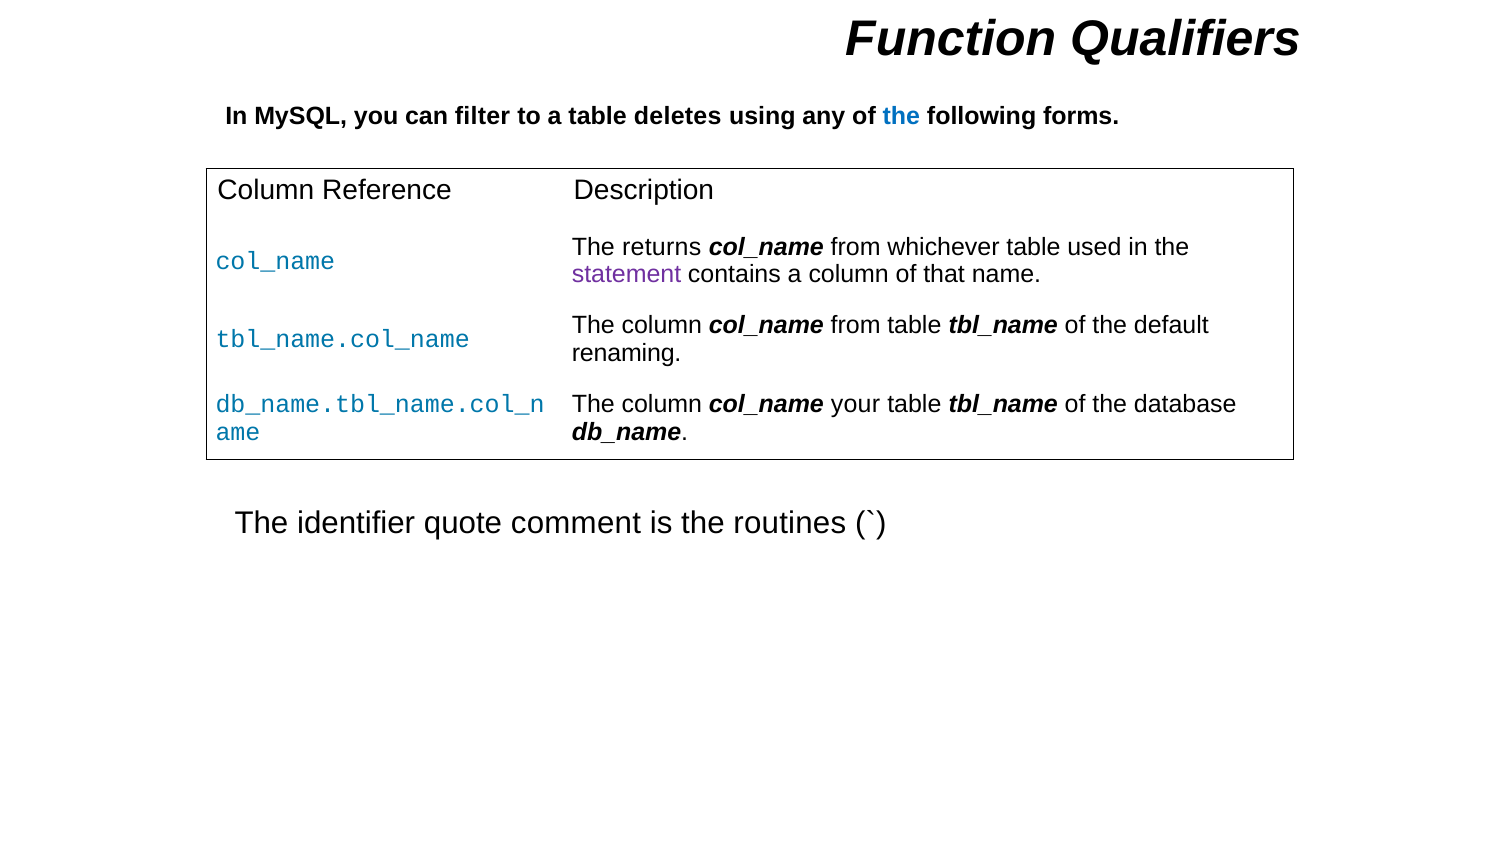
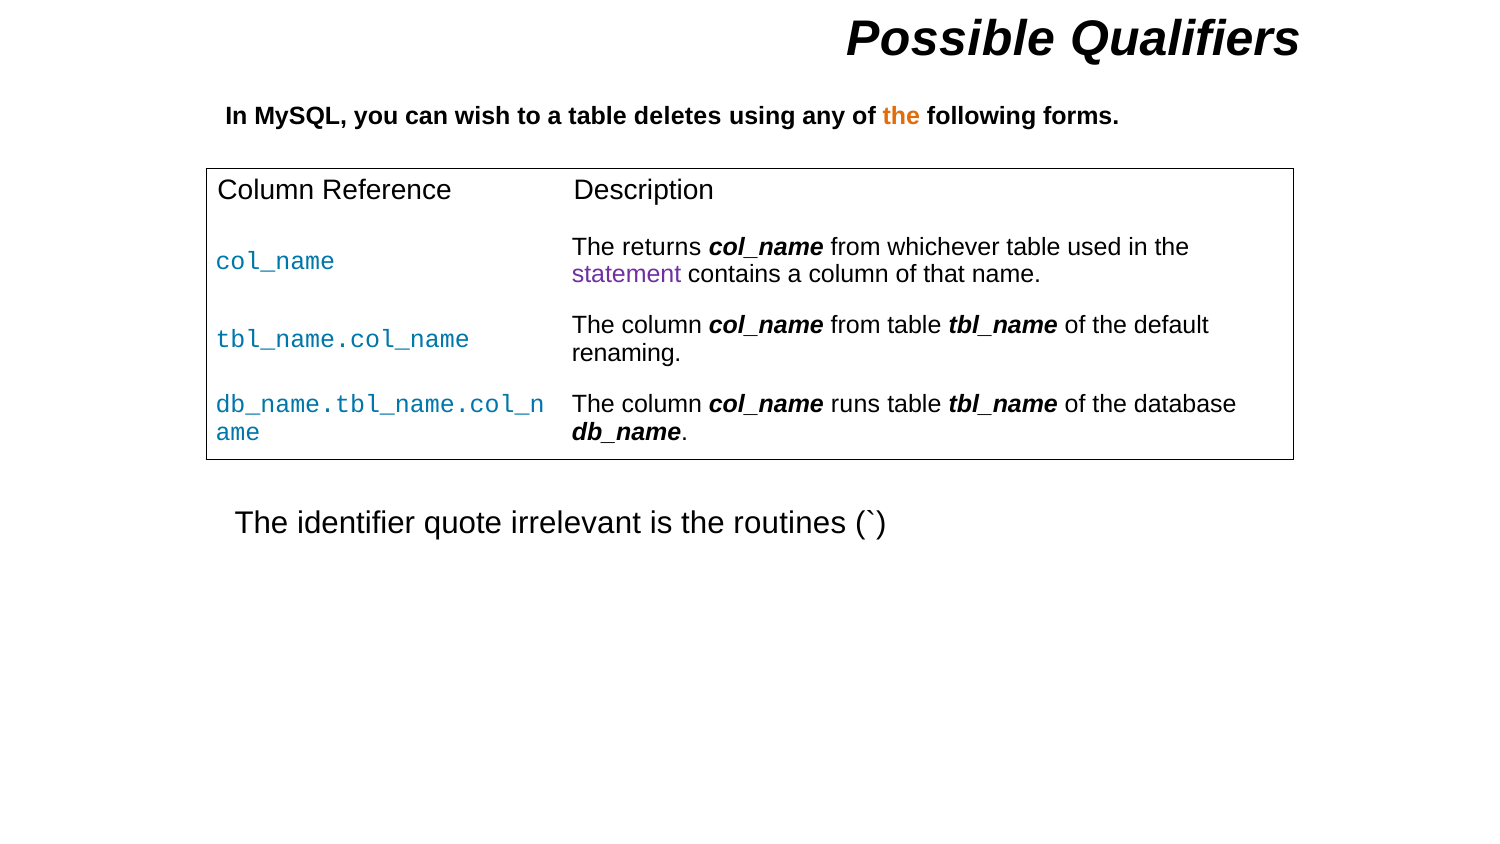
Function: Function -> Possible
filter: filter -> wish
the at (901, 116) colour: blue -> orange
your: your -> runs
comment: comment -> irrelevant
